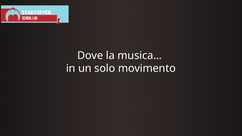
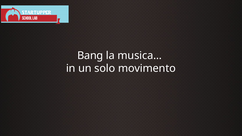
Dove: Dove -> Bang
